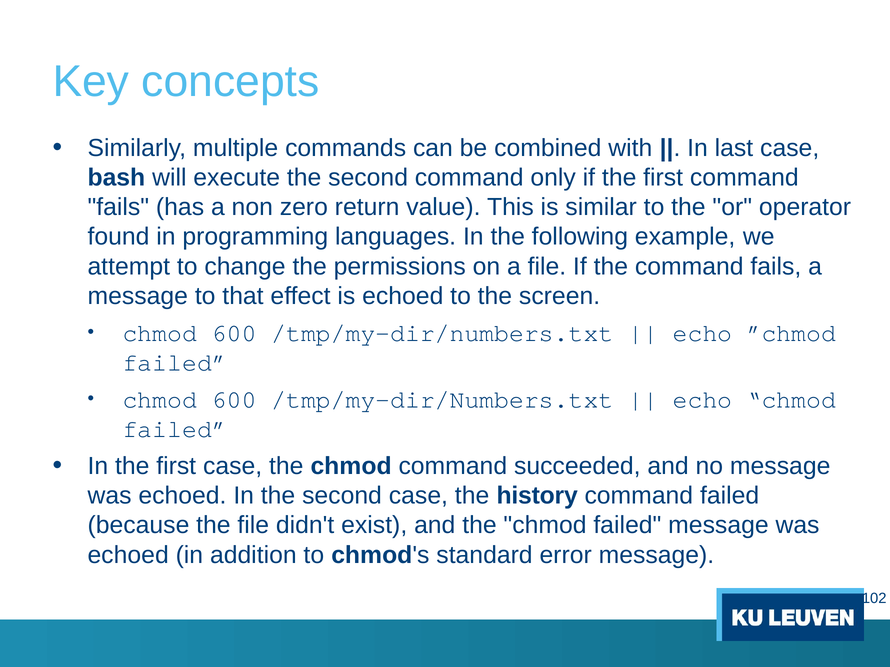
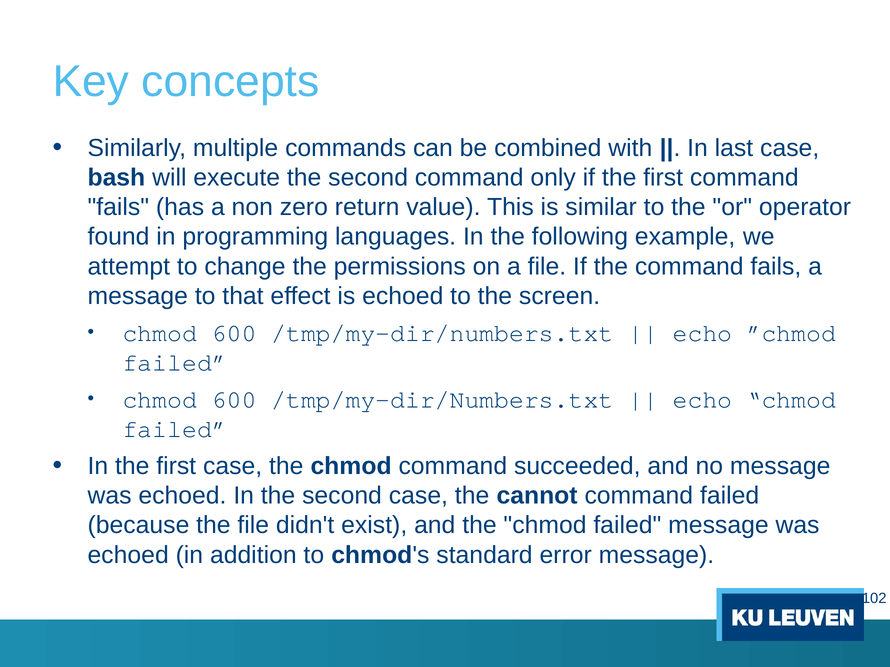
history: history -> cannot
